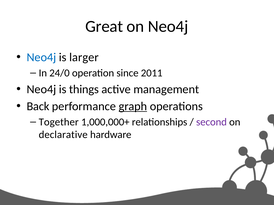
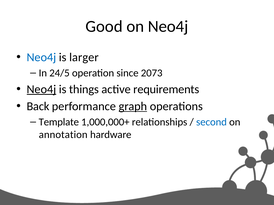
Great: Great -> Good
24/0: 24/0 -> 24/5
2011: 2011 -> 2073
Neo4j at (41, 89) underline: none -> present
management: management -> requirements
Together: Together -> Template
second colour: purple -> blue
declarative: declarative -> annotation
